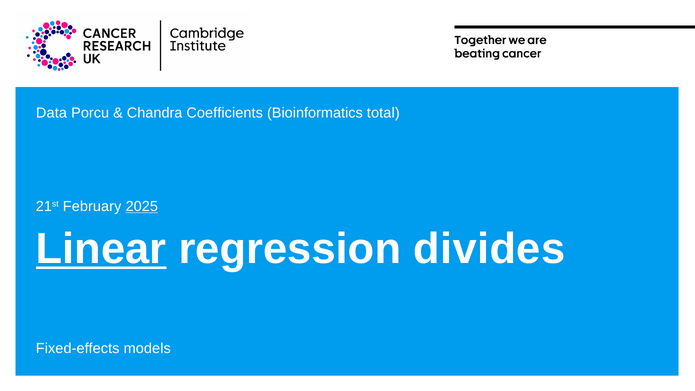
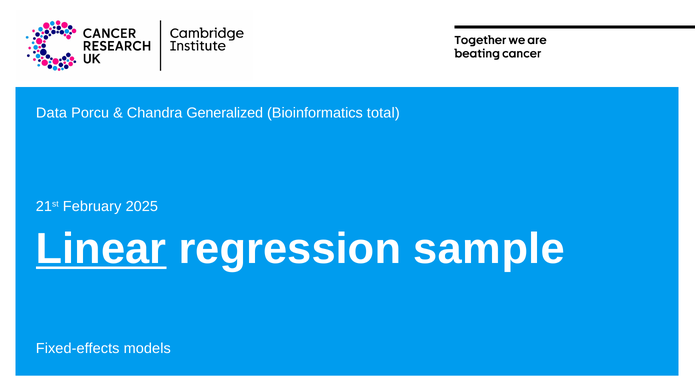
Coefficients: Coefficients -> Generalized
2025 underline: present -> none
divides: divides -> sample
